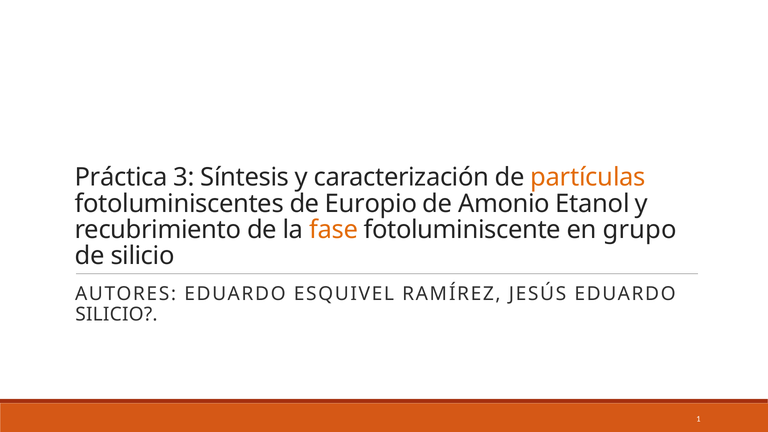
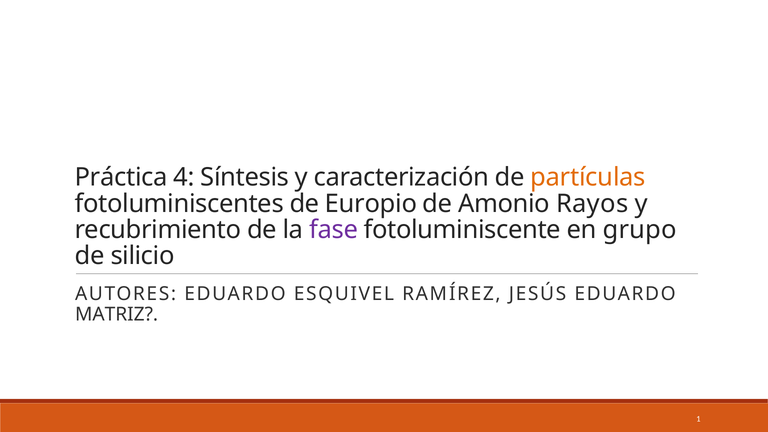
3: 3 -> 4
Etanol: Etanol -> Rayos
fase colour: orange -> purple
SILICIO at (116, 315): SILICIO -> MATRIZ
